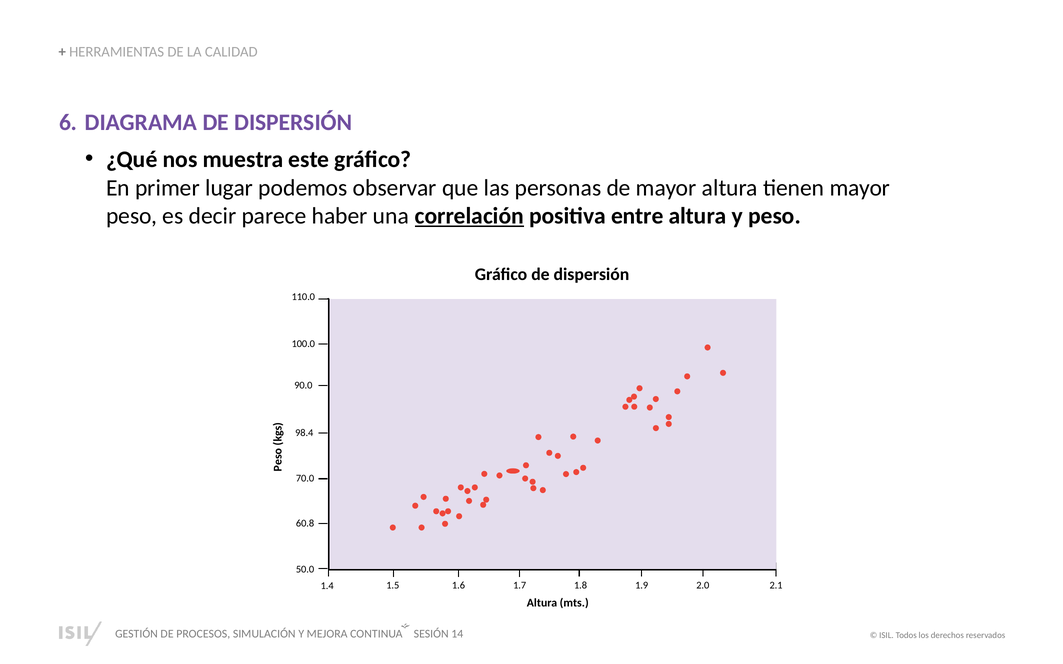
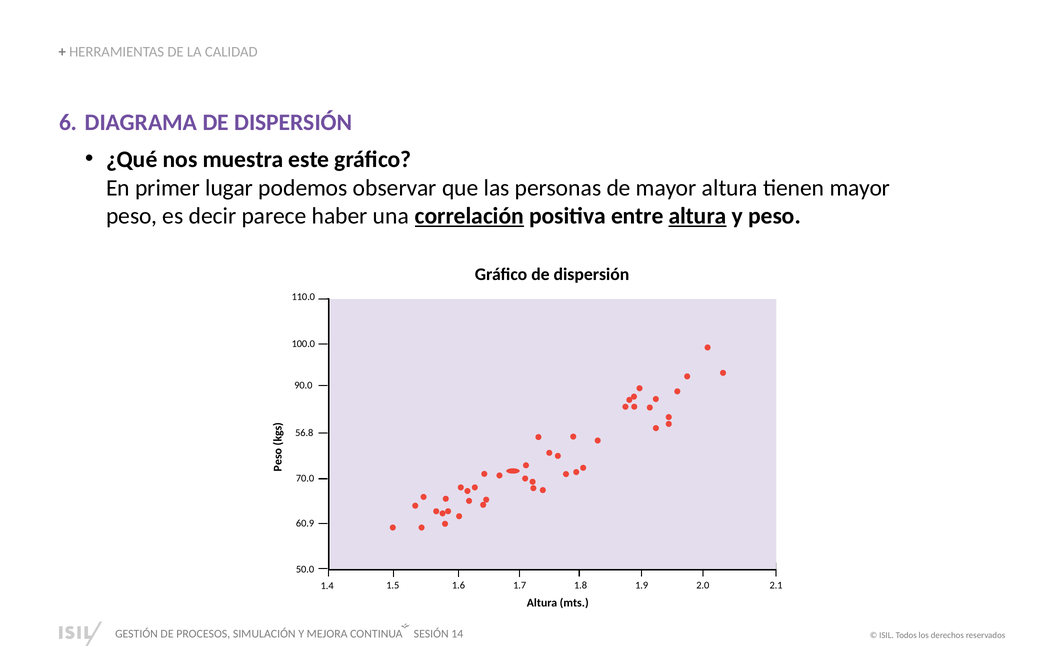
altura at (698, 216) underline: none -> present
98.4: 98.4 -> 56.8
60.8: 60.8 -> 60.9
